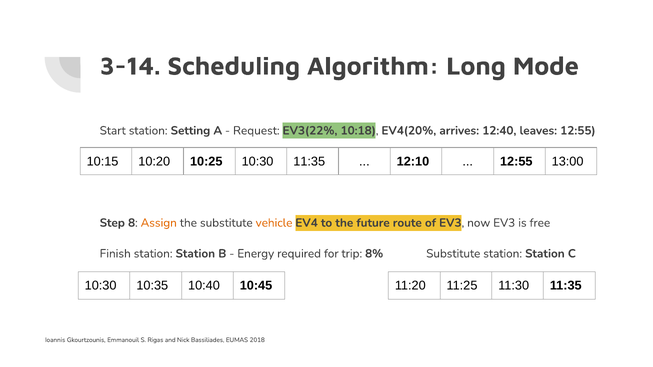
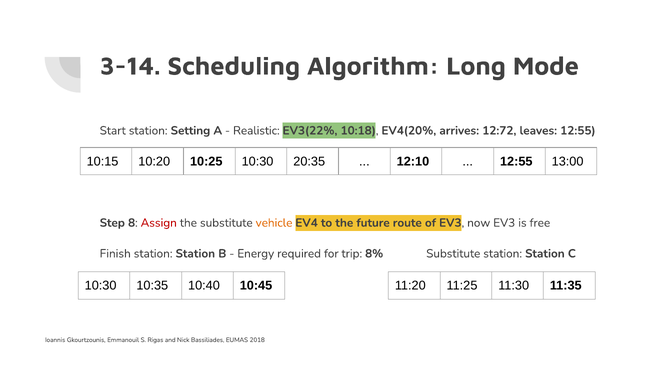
Request: Request -> Realistic
12:40: 12:40 -> 12:72
10:30 11:35: 11:35 -> 20:35
Assign colour: orange -> red
